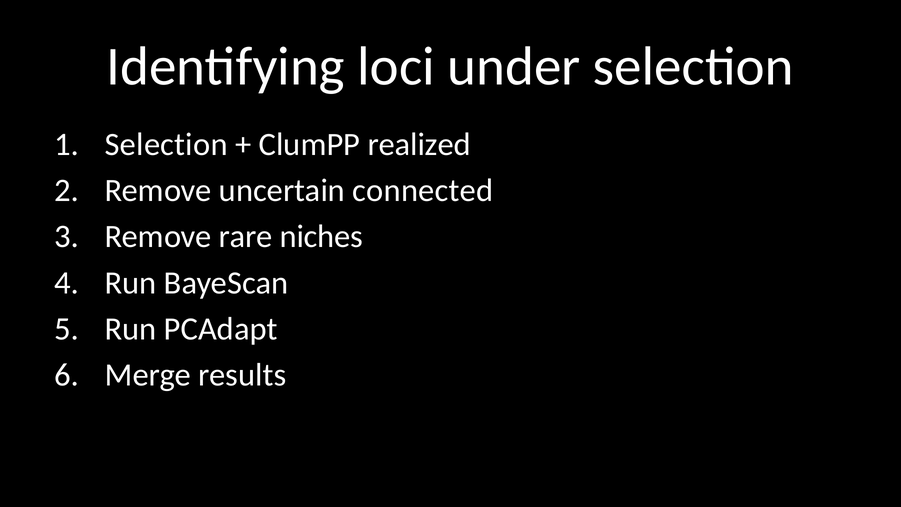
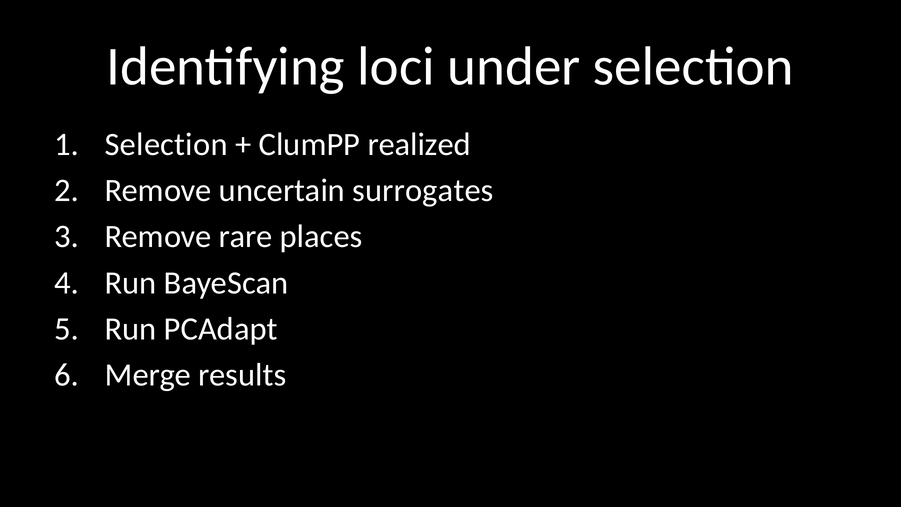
connected: connected -> surrogates
niches: niches -> places
